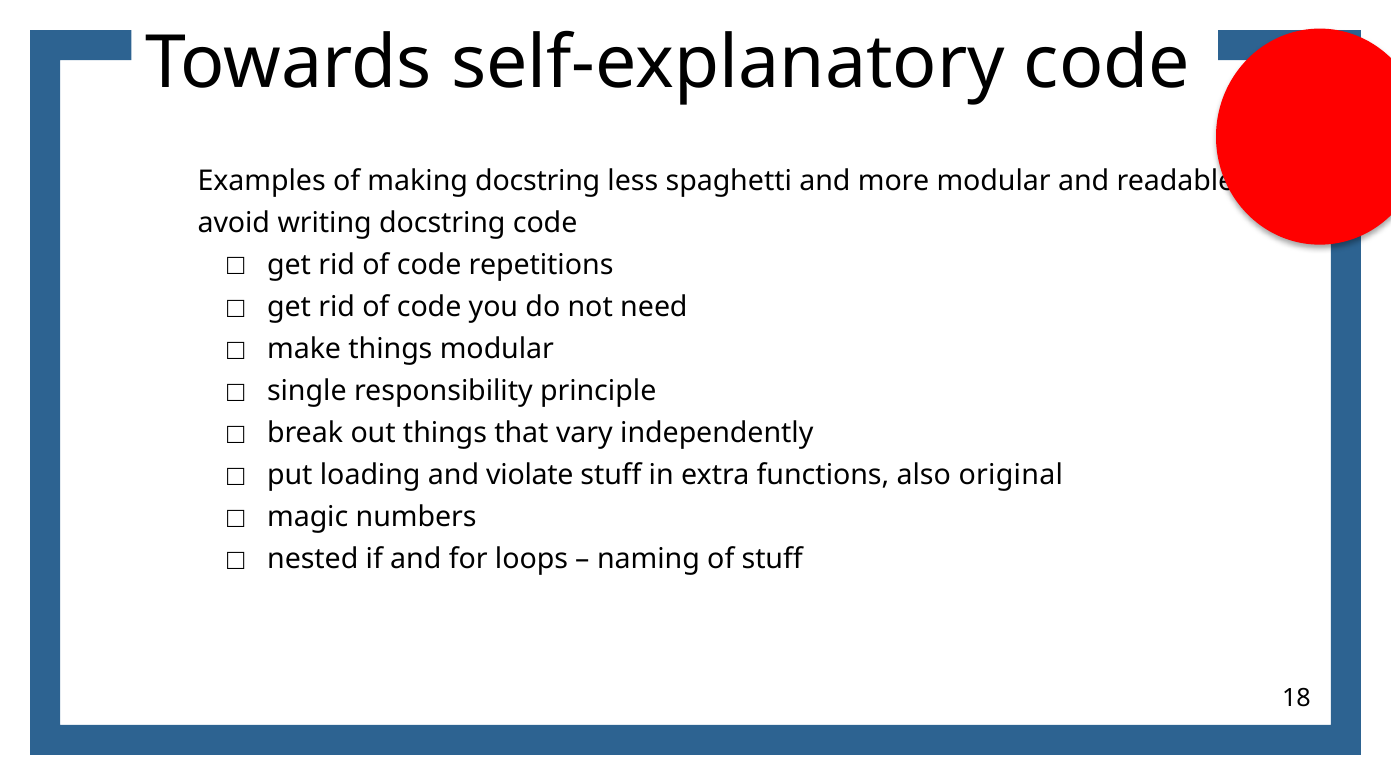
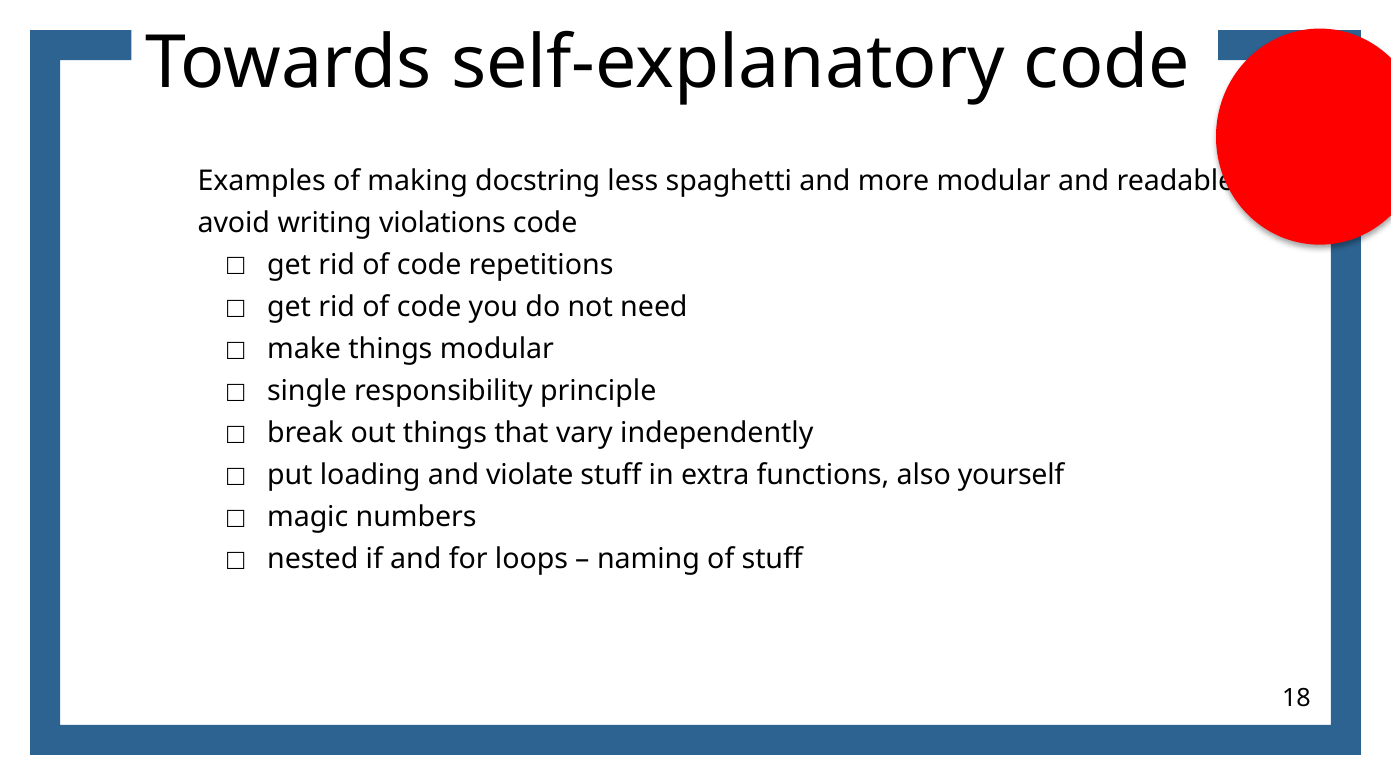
writing docstring: docstring -> violations
original: original -> yourself
